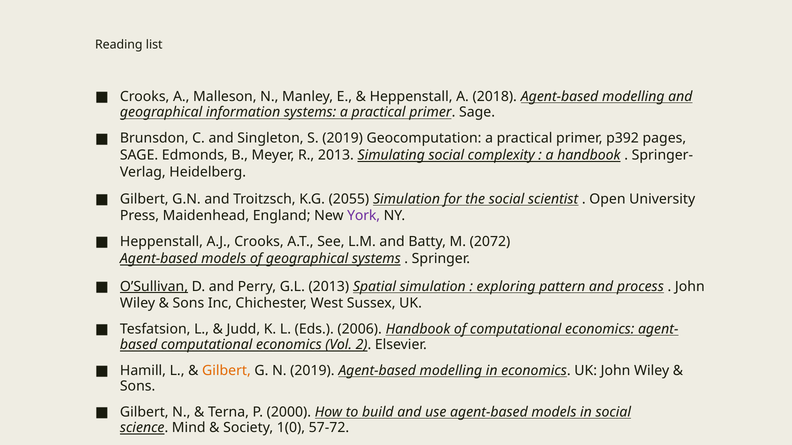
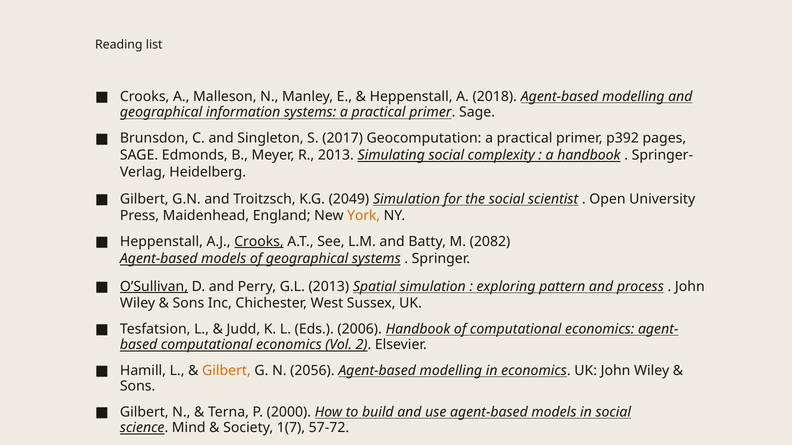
S 2019: 2019 -> 2017
2055: 2055 -> 2049
York colour: purple -> orange
Crooks at (259, 242) underline: none -> present
2072: 2072 -> 2082
N 2019: 2019 -> 2056
1(0: 1(0 -> 1(7
